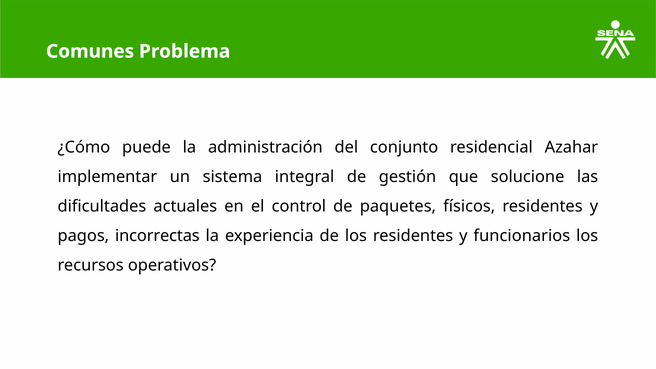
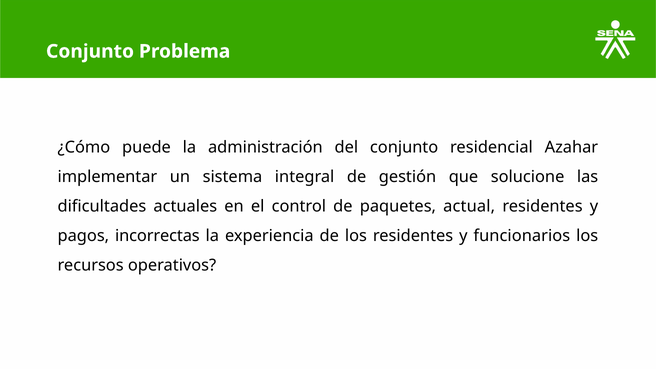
Comunes at (90, 51): Comunes -> Conjunto
físicos: físicos -> actual
